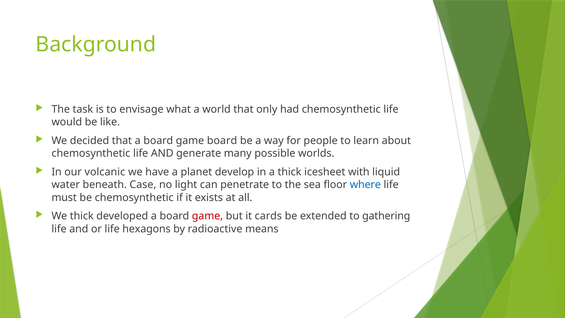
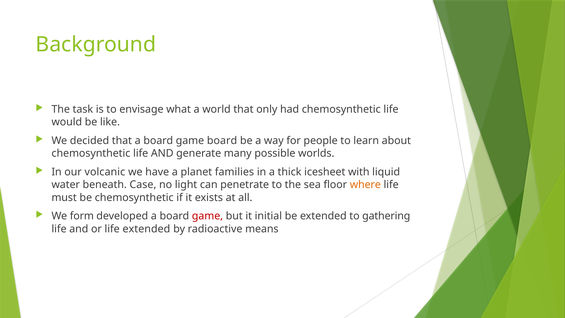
develop: develop -> families
where colour: blue -> orange
We thick: thick -> form
cards: cards -> initial
life hexagons: hexagons -> extended
